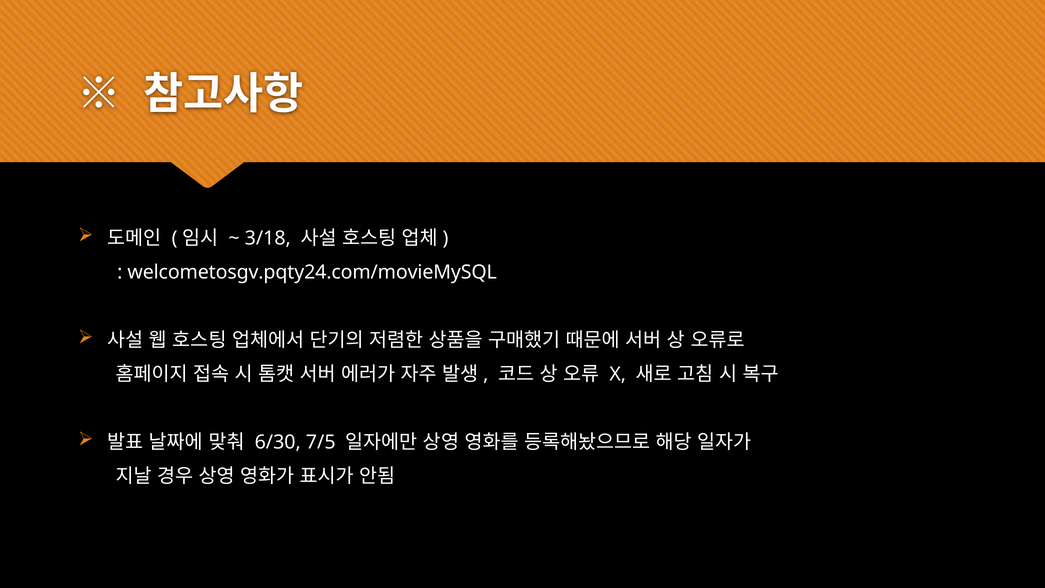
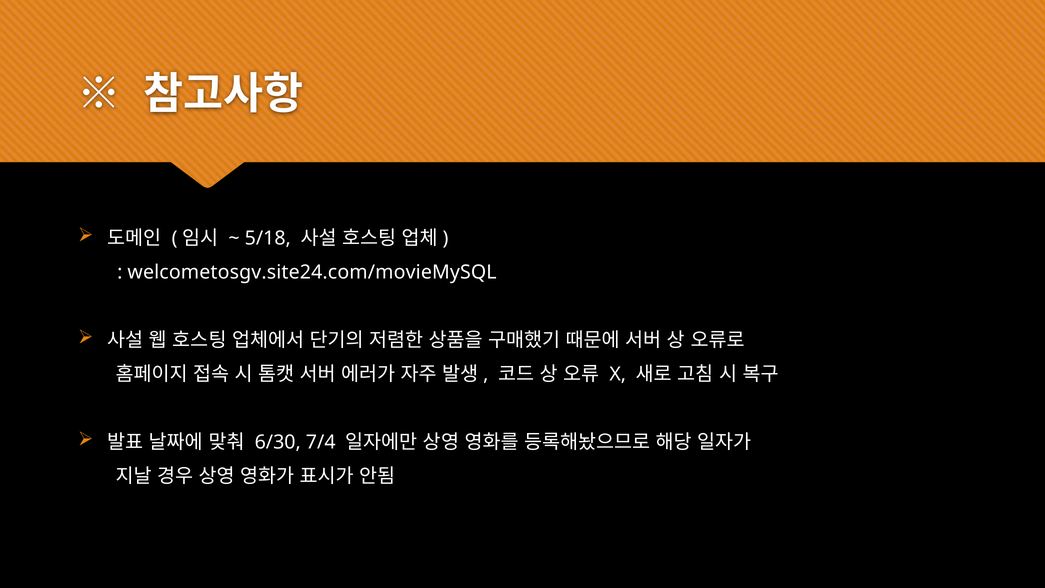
3/18: 3/18 -> 5/18
welcometosgv.pqty24.com/movieMySQL: welcometosgv.pqty24.com/movieMySQL -> welcometosgv.site24.com/movieMySQL
7/5: 7/5 -> 7/4
